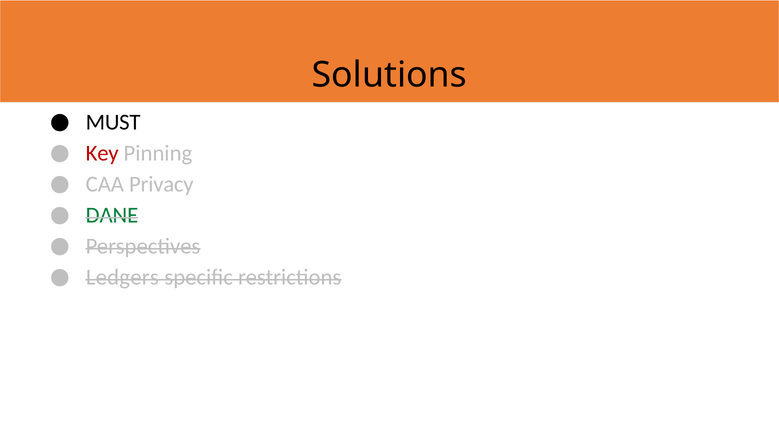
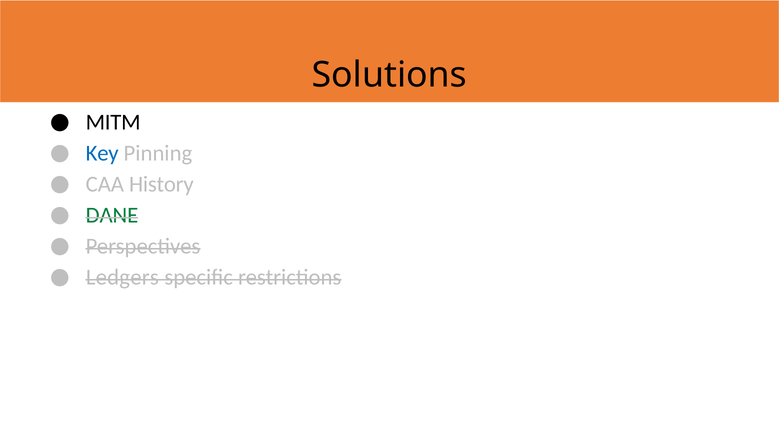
MUST: MUST -> MITM
Key colour: red -> blue
Privacy: Privacy -> History
